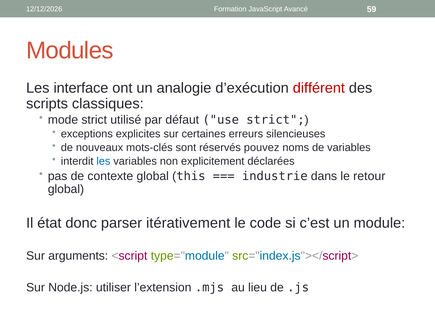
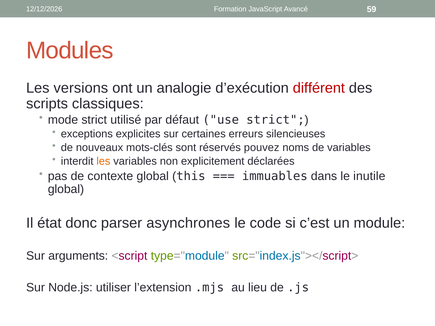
interface: interface -> versions
les at (103, 161) colour: blue -> orange
industrie: industrie -> immuables
retour: retour -> inutile
itérativement: itérativement -> asynchrones
